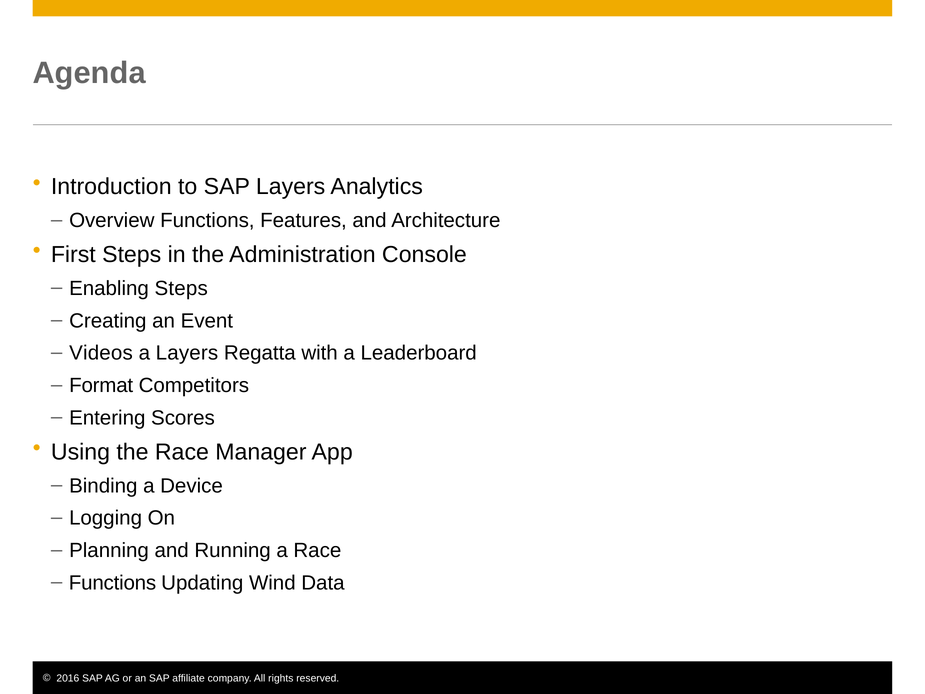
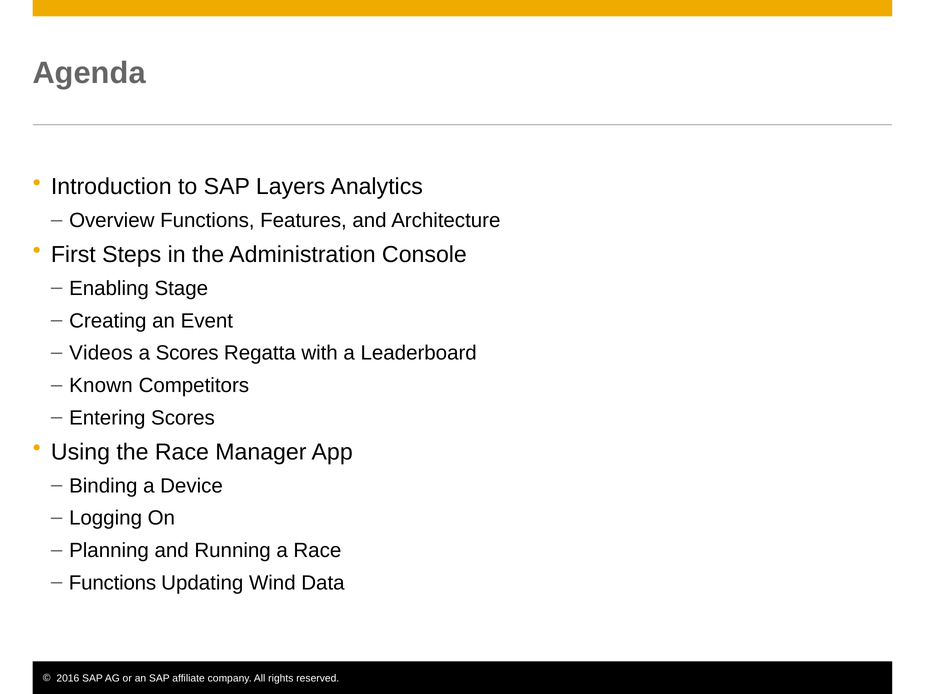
Enabling Steps: Steps -> Stage
a Layers: Layers -> Scores
Format: Format -> Known
